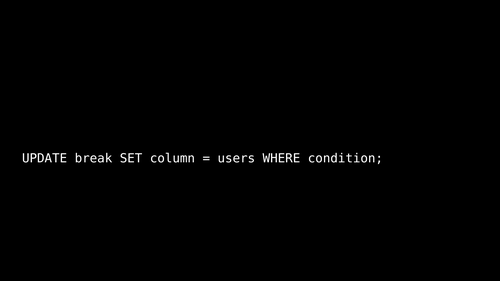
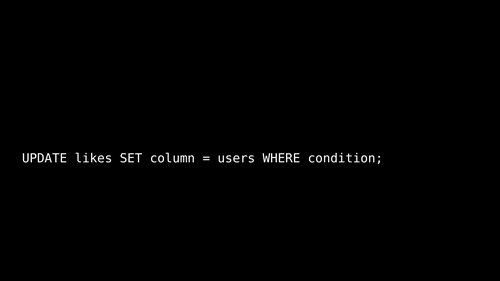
break: break -> likes
